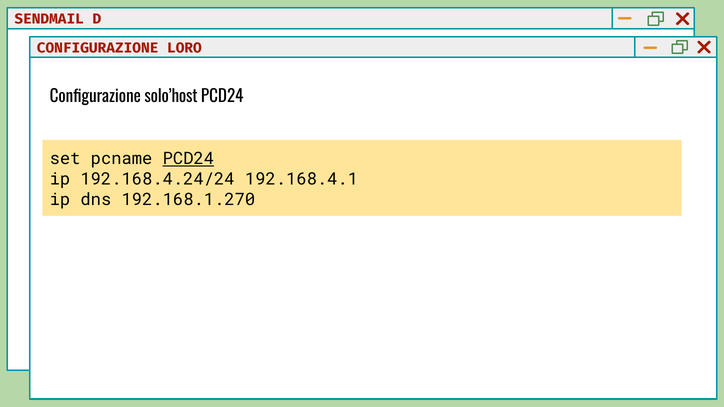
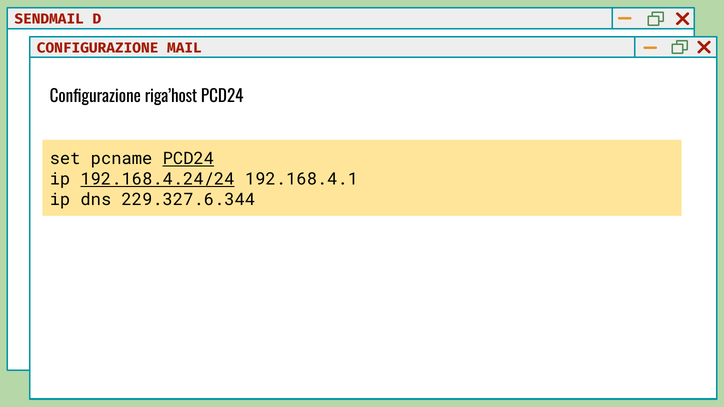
LORO: LORO -> MAIL
solo’host: solo’host -> riga’host
192.168.4.24/24 underline: none -> present
192.168.1.270: 192.168.1.270 -> 229.327.6.344
